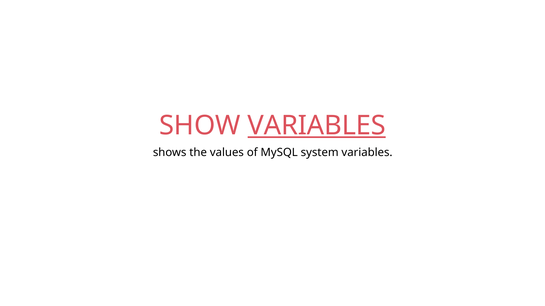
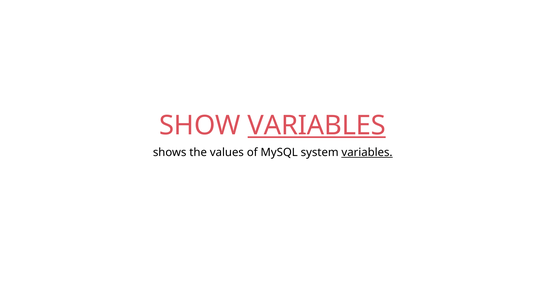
variables at (367, 153) underline: none -> present
